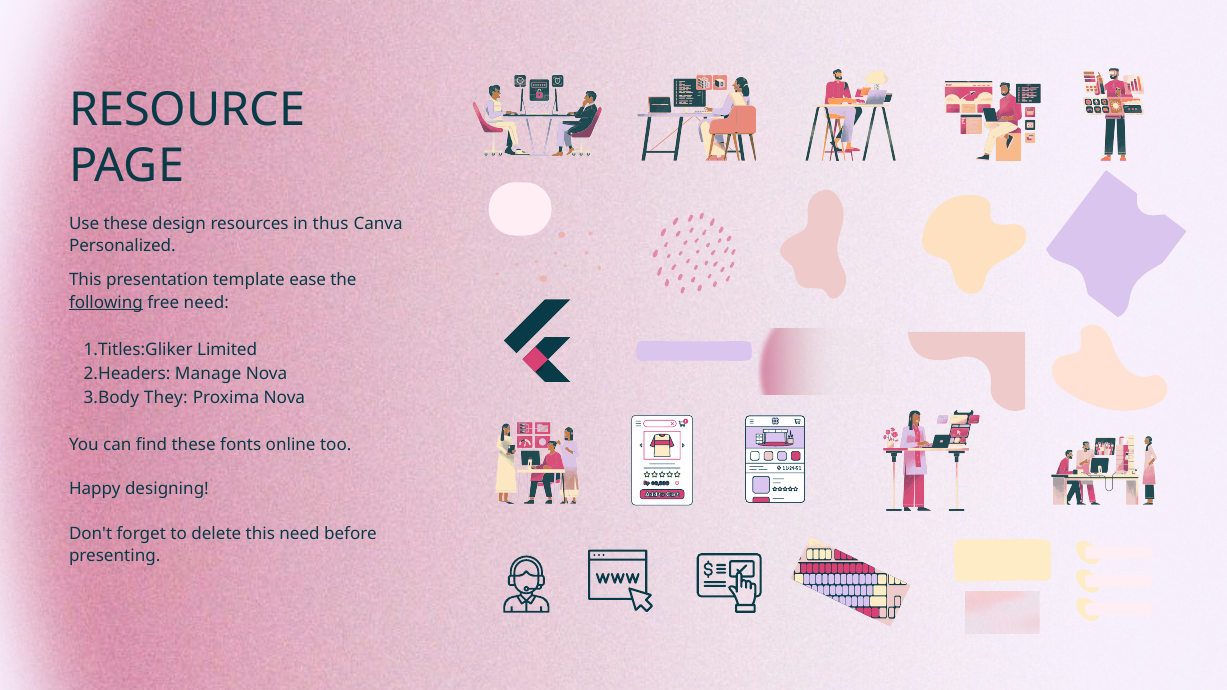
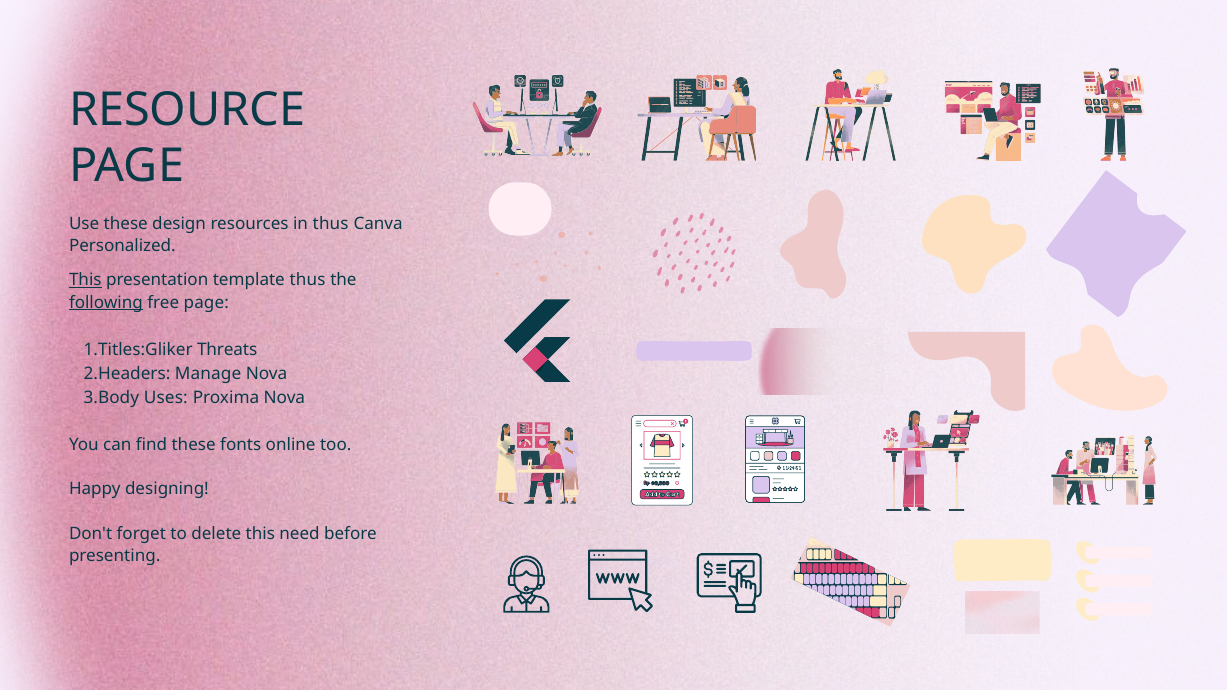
This at (85, 280) underline: none -> present
template ease: ease -> thus
free need: need -> page
Limited: Limited -> Threats
They: They -> Uses
